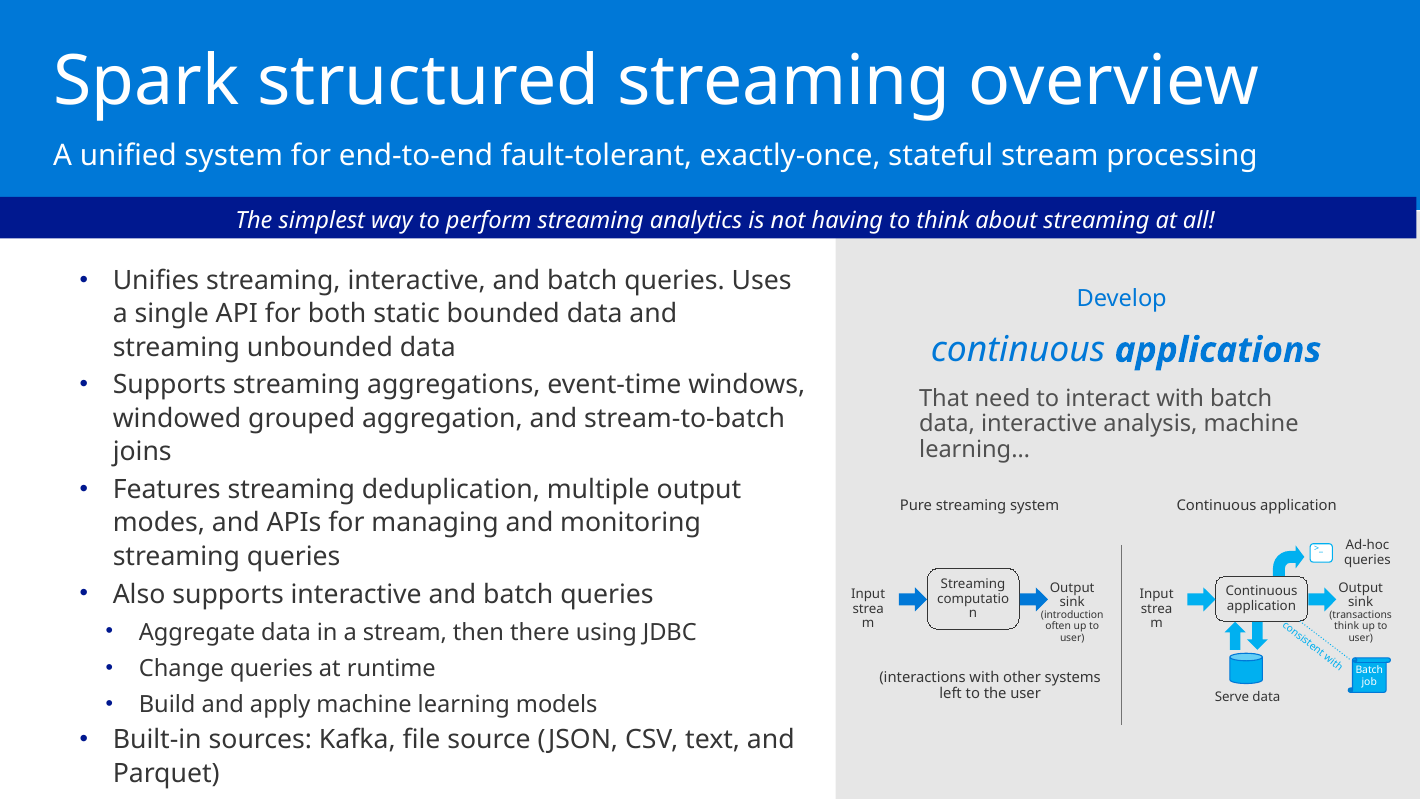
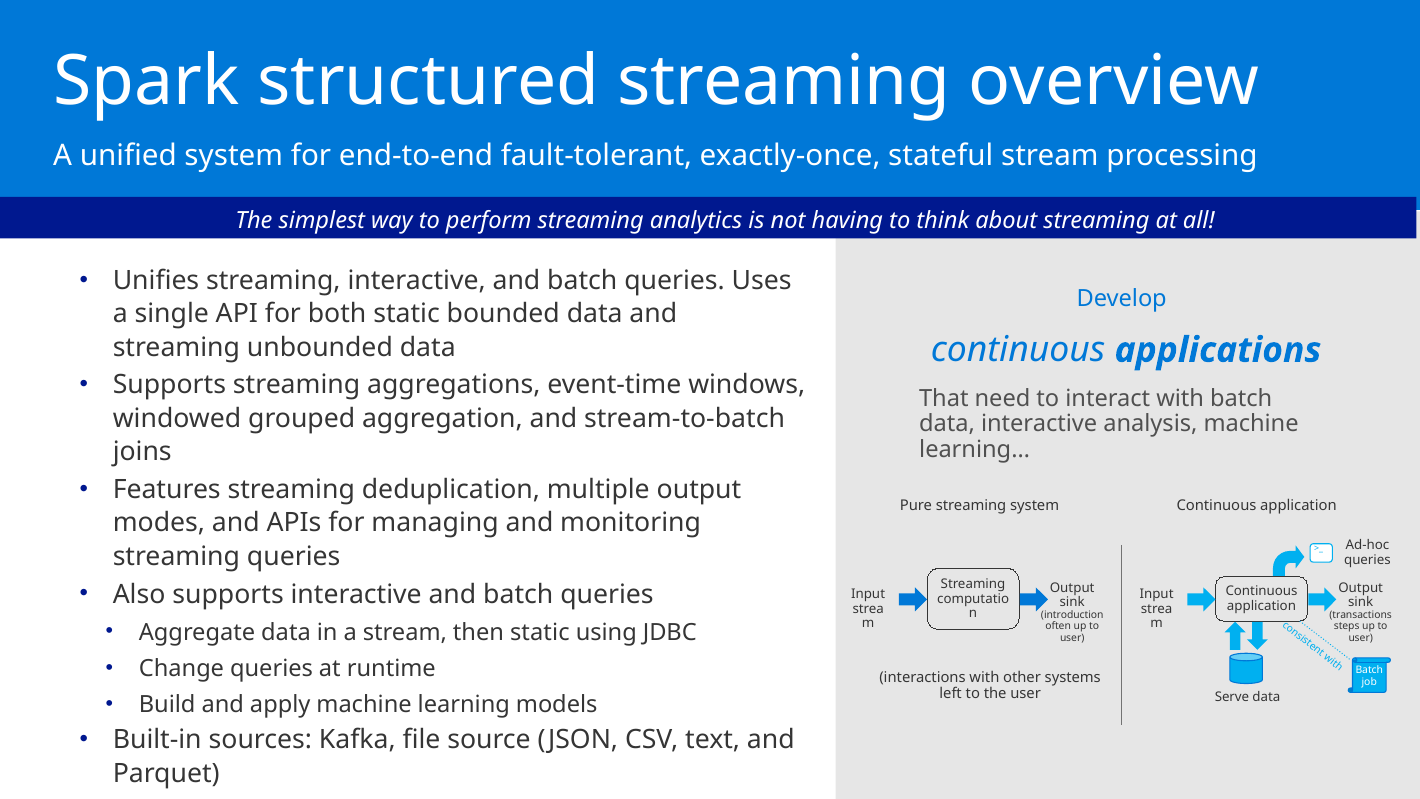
then there: there -> static
think at (1347, 626): think -> steps
